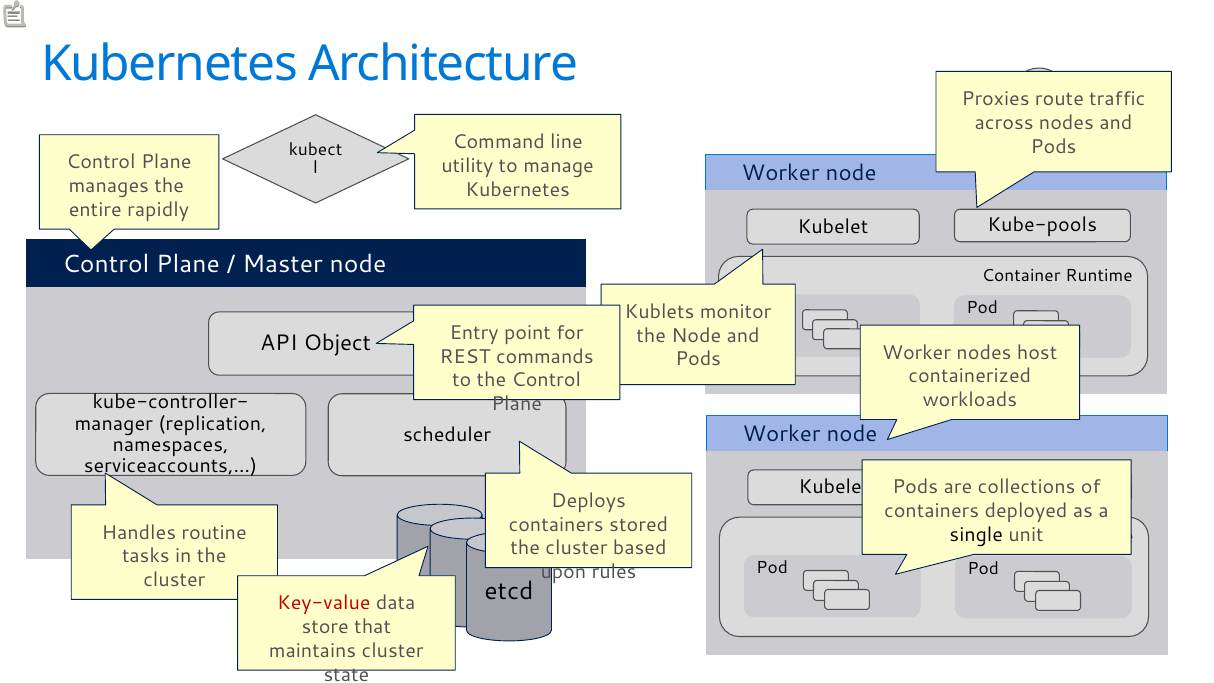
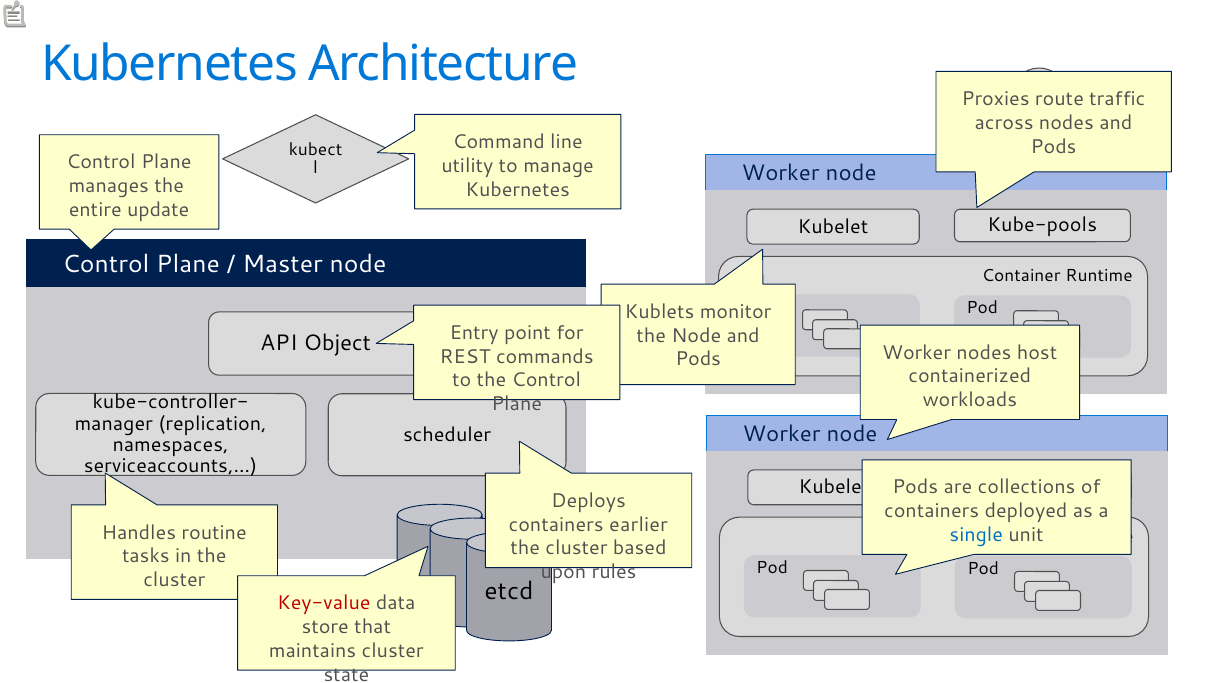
rapidly: rapidly -> update
stored: stored -> earlier
single colour: black -> blue
